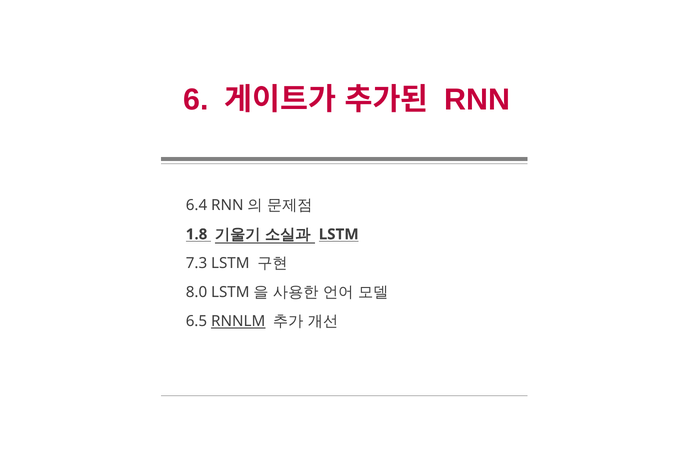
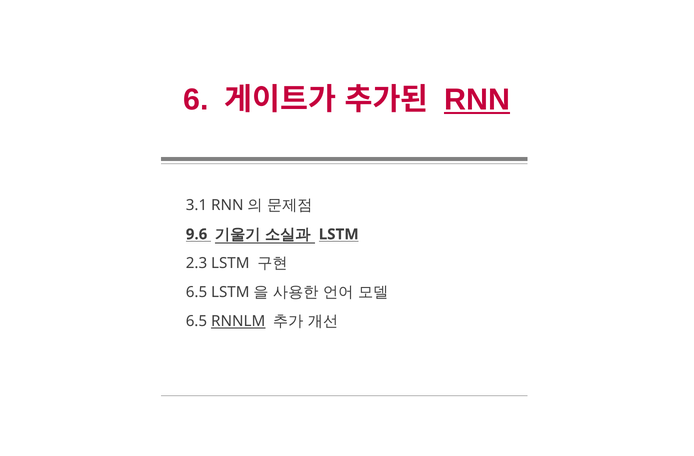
RNN underline: none -> present
6.4: 6.4 -> 3.1
1.8: 1.8 -> 9.6
7.3: 7.3 -> 2.3
8.0 at (196, 292): 8.0 -> 6.5
